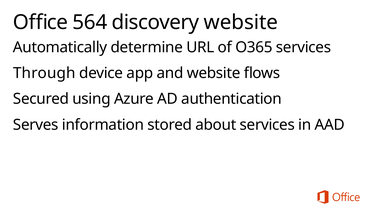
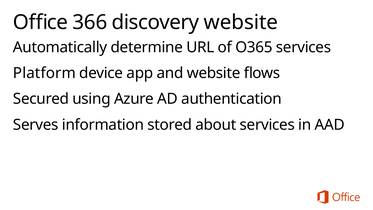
564: 564 -> 366
Through: Through -> Platform
